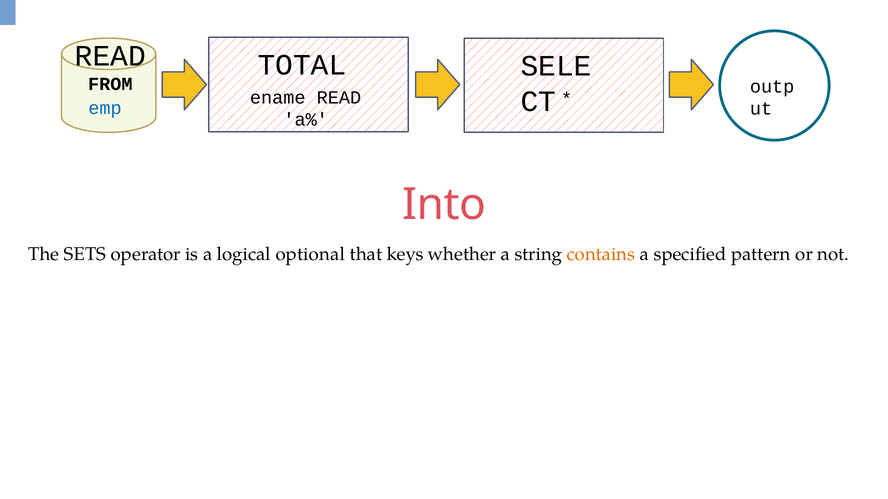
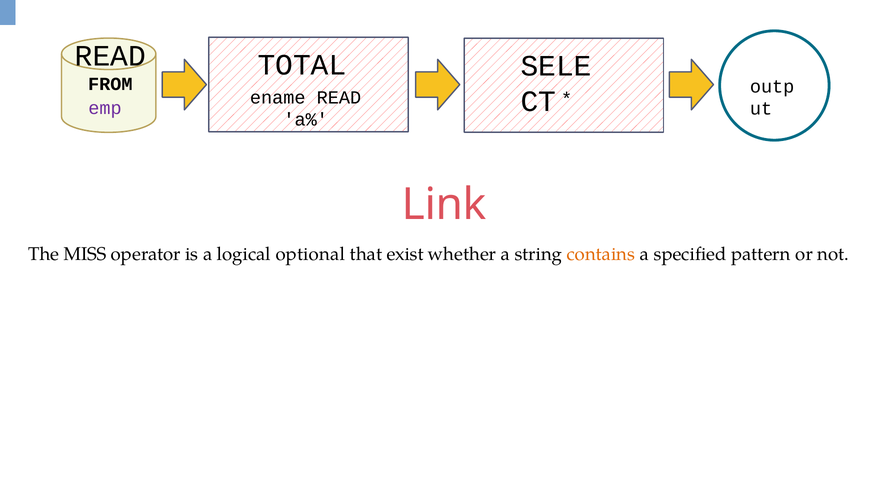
emp colour: blue -> purple
Into: Into -> Link
SETS: SETS -> MISS
keys: keys -> exist
